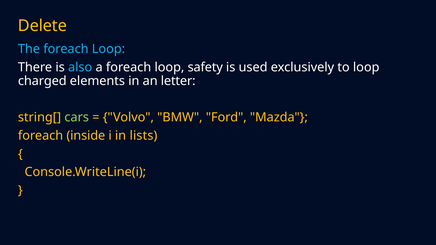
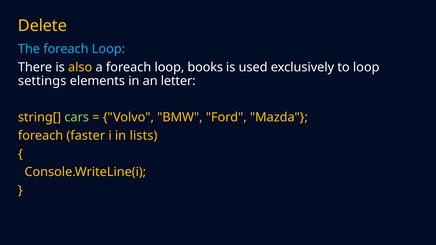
also colour: light blue -> yellow
safety: safety -> books
charged: charged -> settings
inside: inside -> faster
